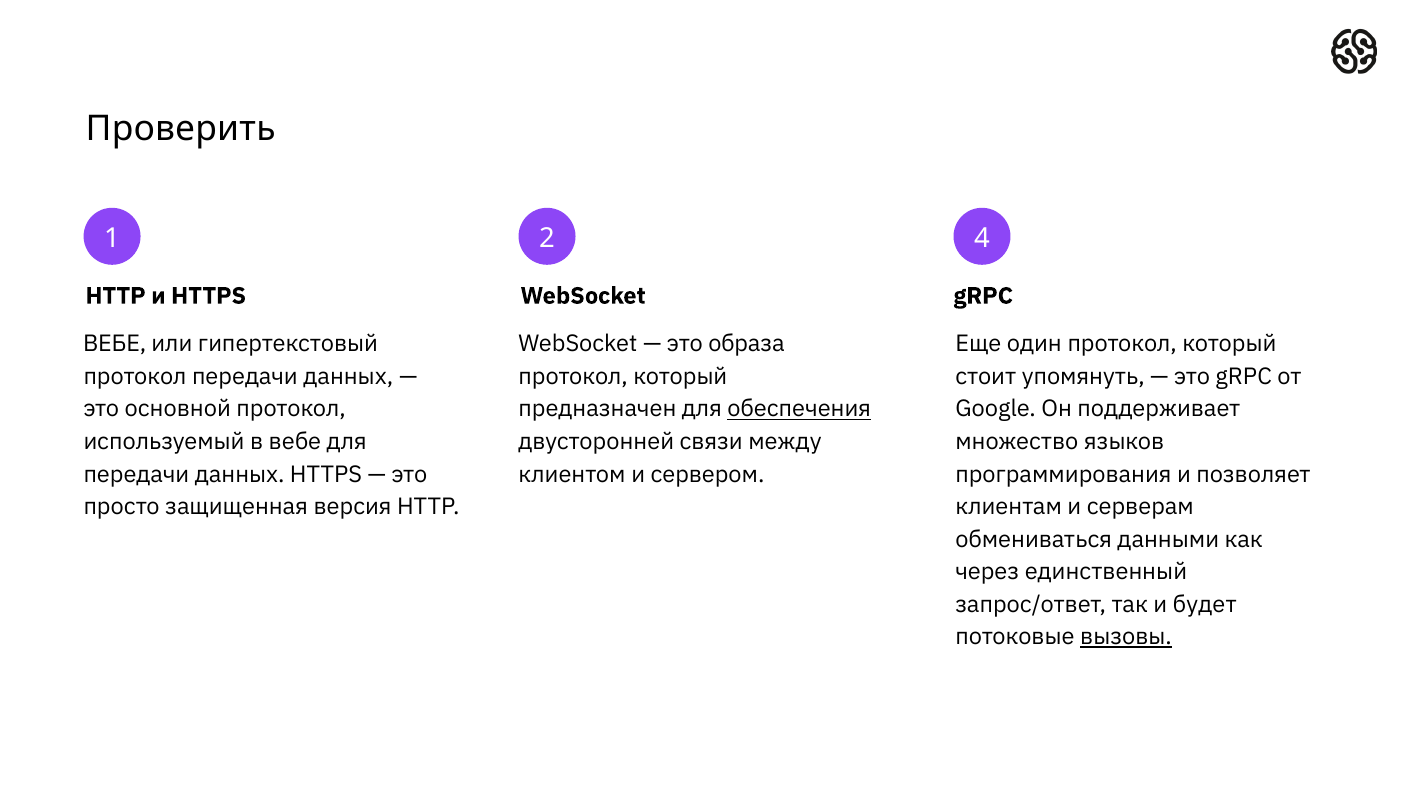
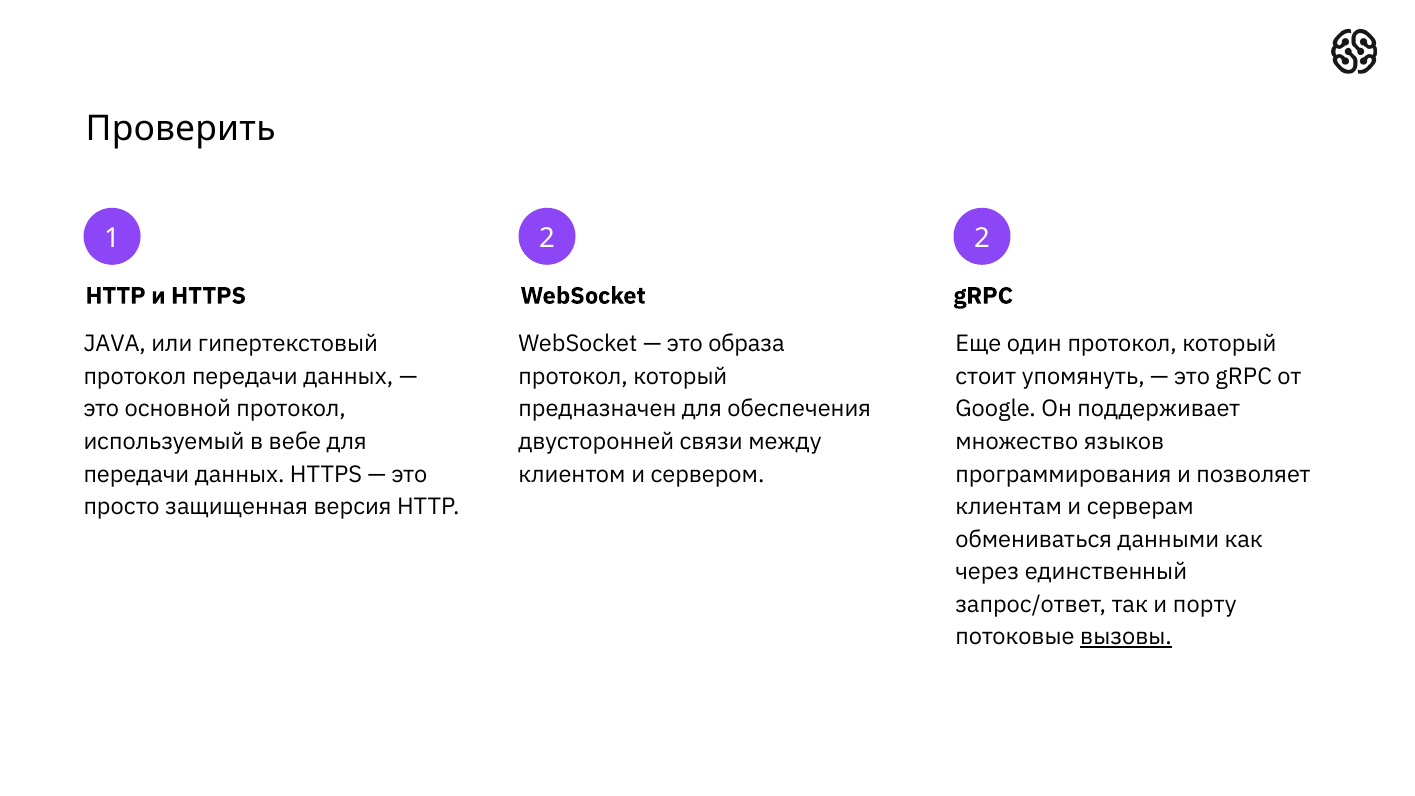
2 4: 4 -> 2
ВЕБЕ at (115, 344): ВЕБЕ -> JAVA
обеспечения underline: present -> none
будет: будет -> порту
